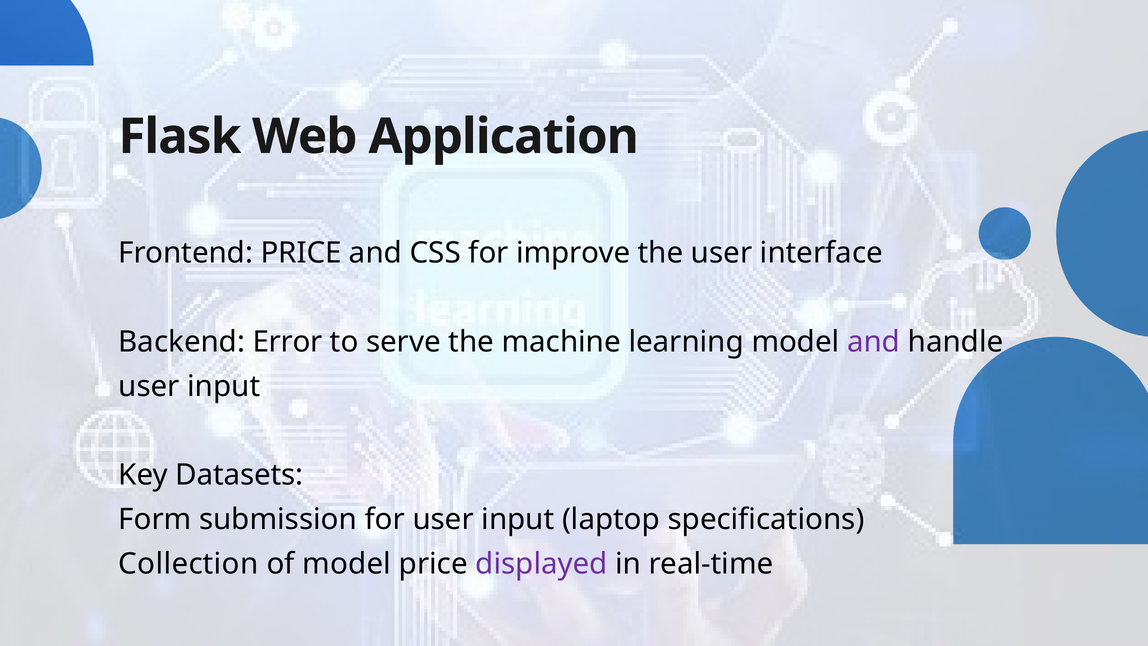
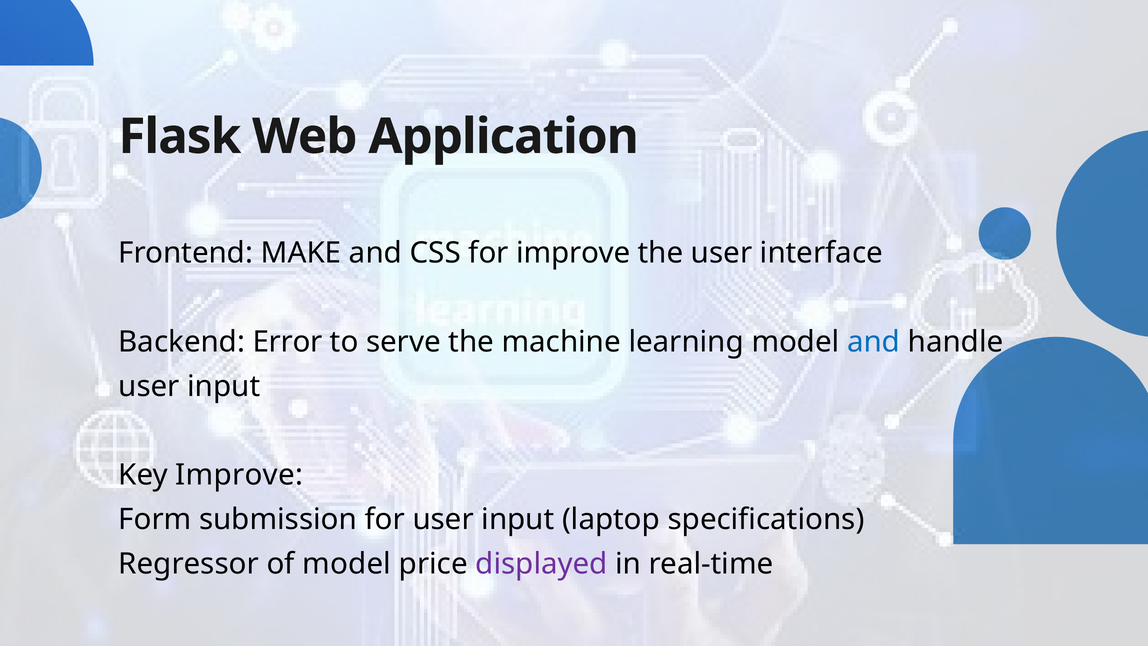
Frontend PRICE: PRICE -> MAKE
and at (874, 342) colour: purple -> blue
Key Datasets: Datasets -> Improve
Collection: Collection -> Regressor
